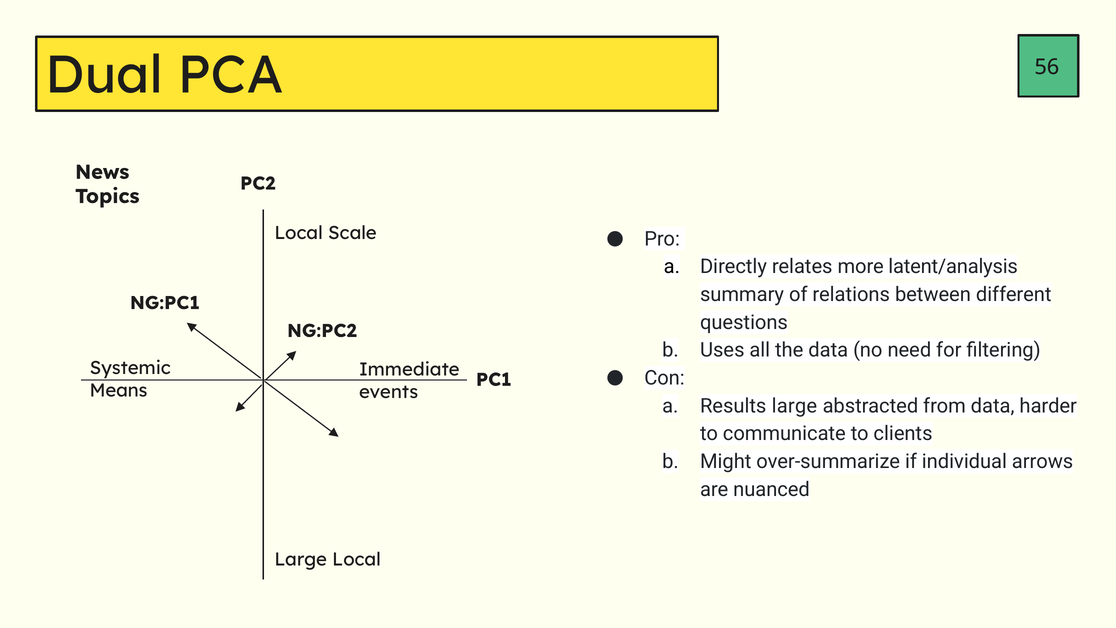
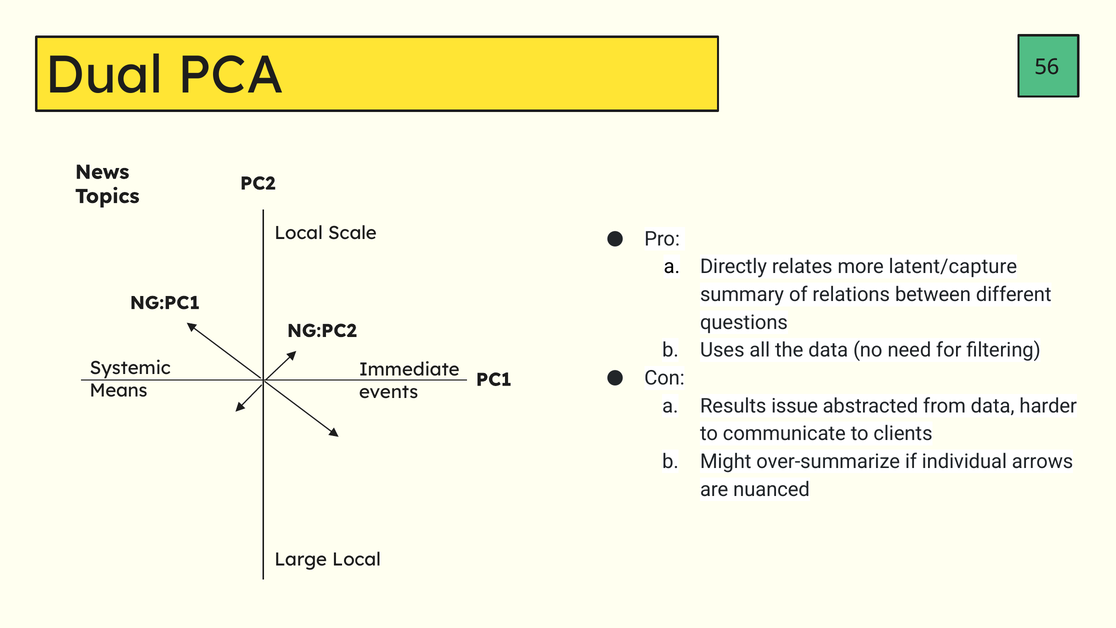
latent/analysis: latent/analysis -> latent/capture
Results large: large -> issue
